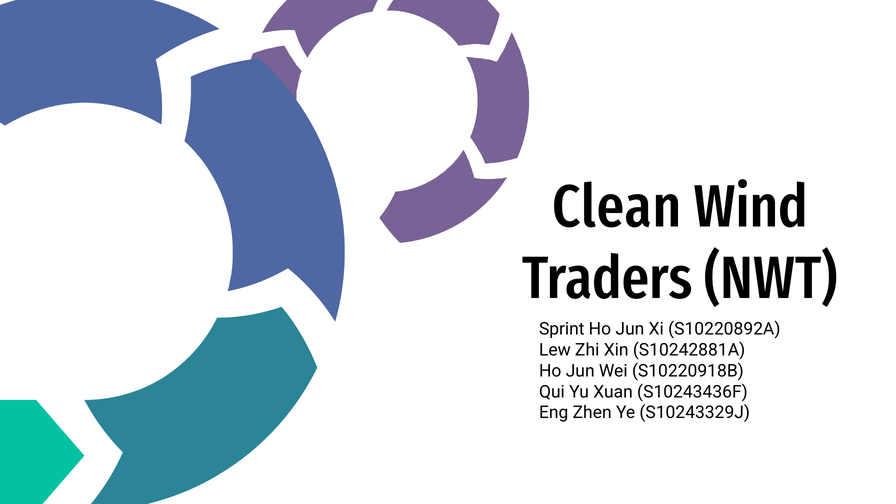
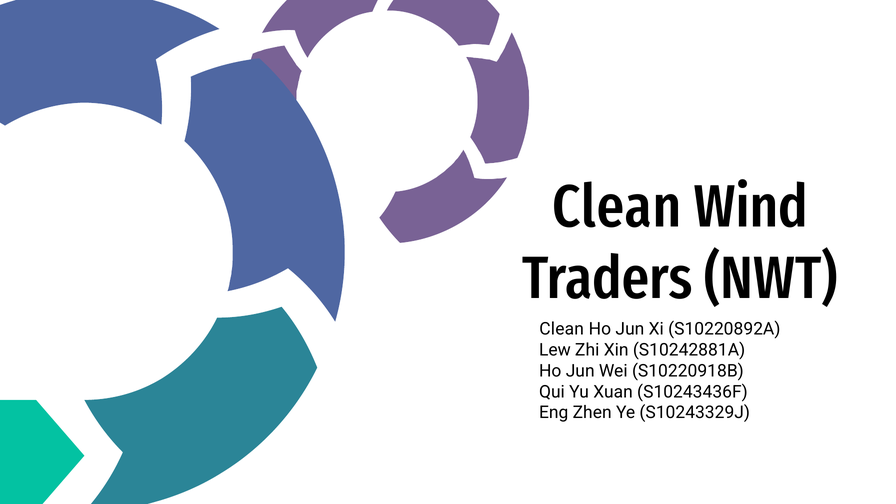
Sprint at (562, 329): Sprint -> Clean
